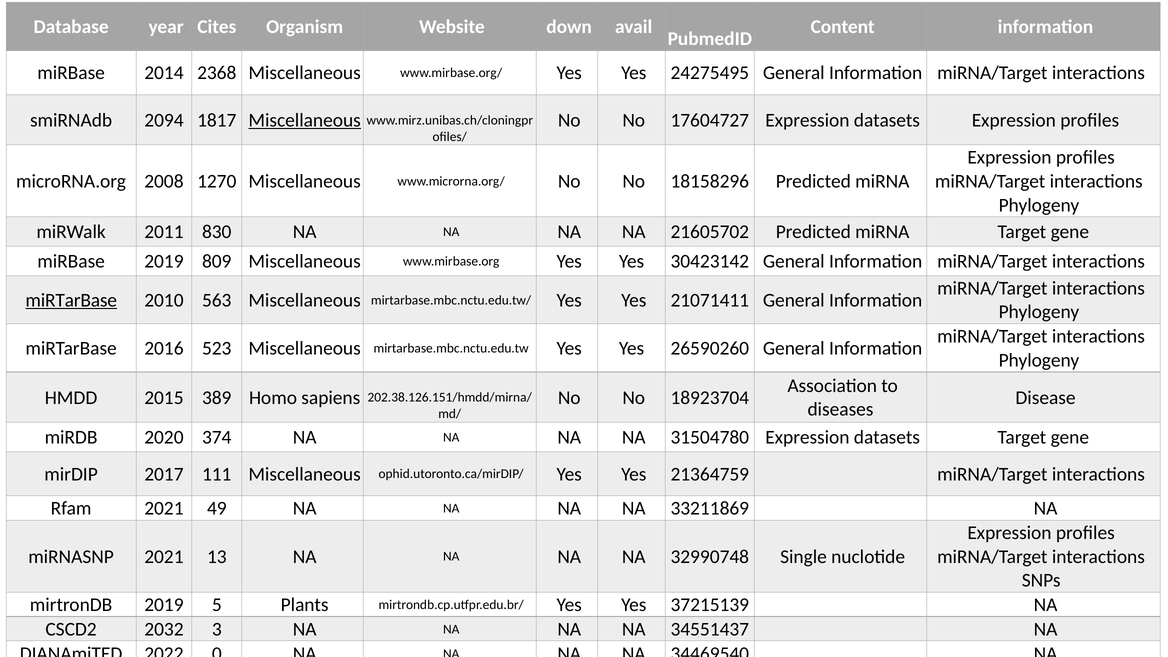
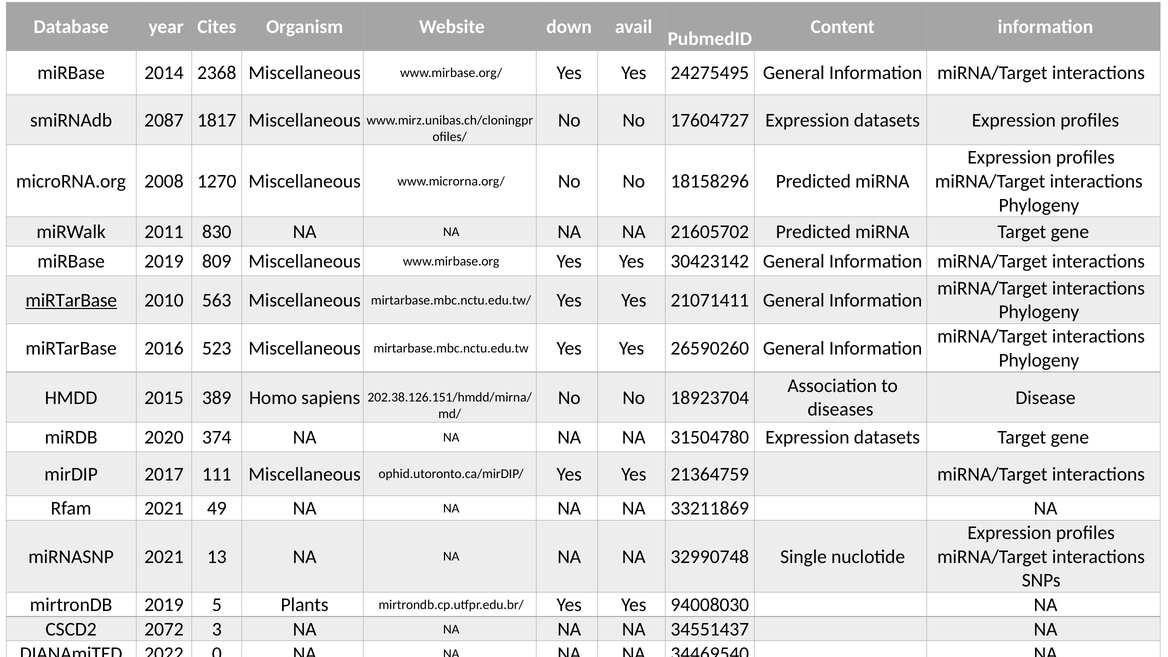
2094: 2094 -> 2087
Miscellaneous at (305, 120) underline: present -> none
37215139: 37215139 -> 94008030
2032: 2032 -> 2072
